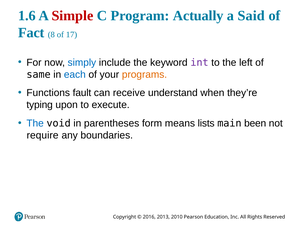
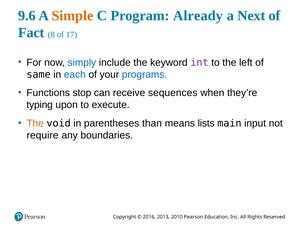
1.6: 1.6 -> 9.6
Simple colour: red -> orange
Actually: Actually -> Already
Said: Said -> Next
programs colour: orange -> blue
fault: fault -> stop
understand: understand -> sequences
The at (35, 123) colour: blue -> orange
form: form -> than
been: been -> input
